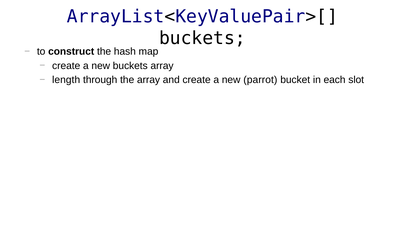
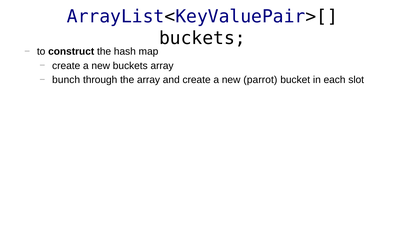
length: length -> bunch
